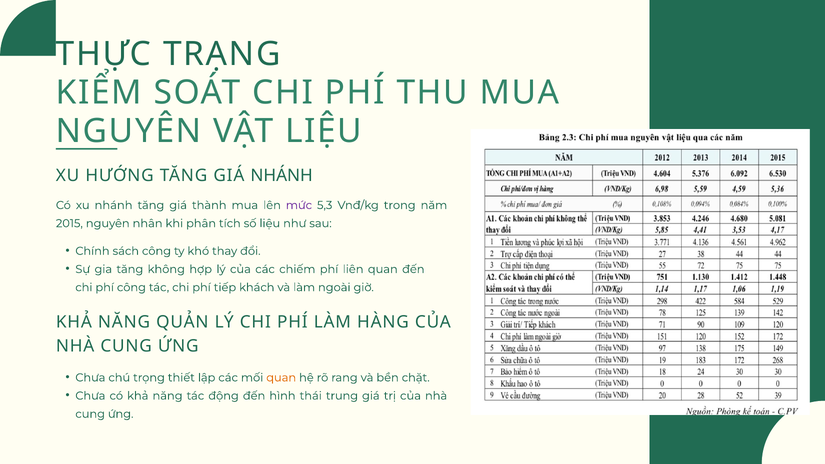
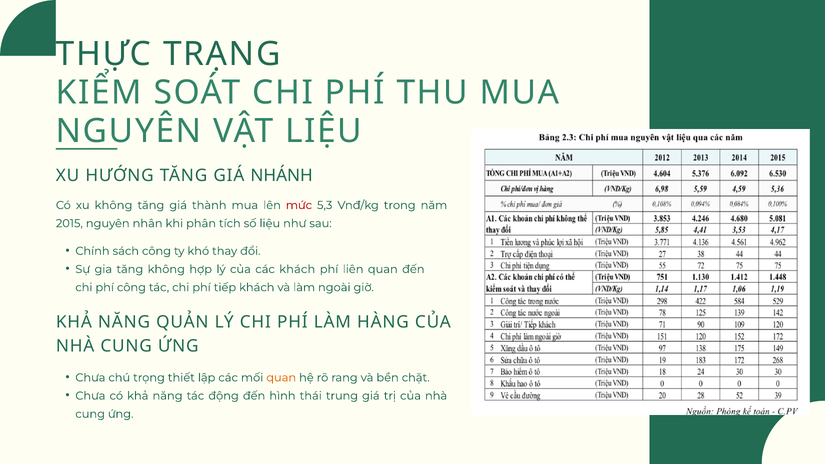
xu nhánh: nhánh -> không
mức colour: purple -> red
các chiếm: chiếm -> khách
